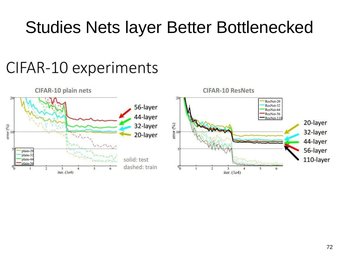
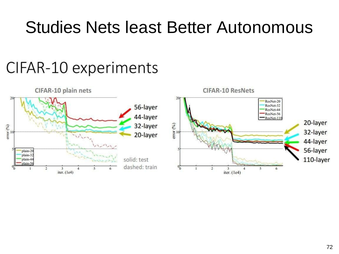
layer: layer -> least
Bottlenecked: Bottlenecked -> Autonomous
